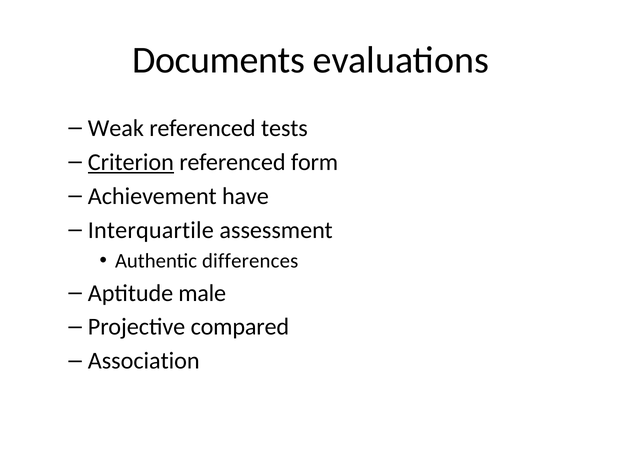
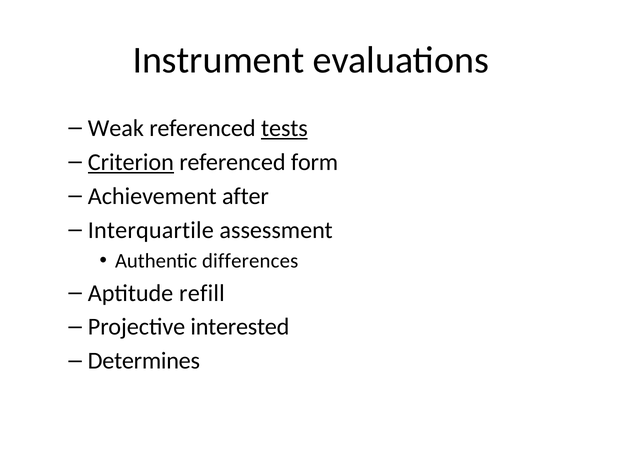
Documents: Documents -> Instrument
tests underline: none -> present
have: have -> after
male: male -> refill
compared: compared -> interested
Association: Association -> Determines
